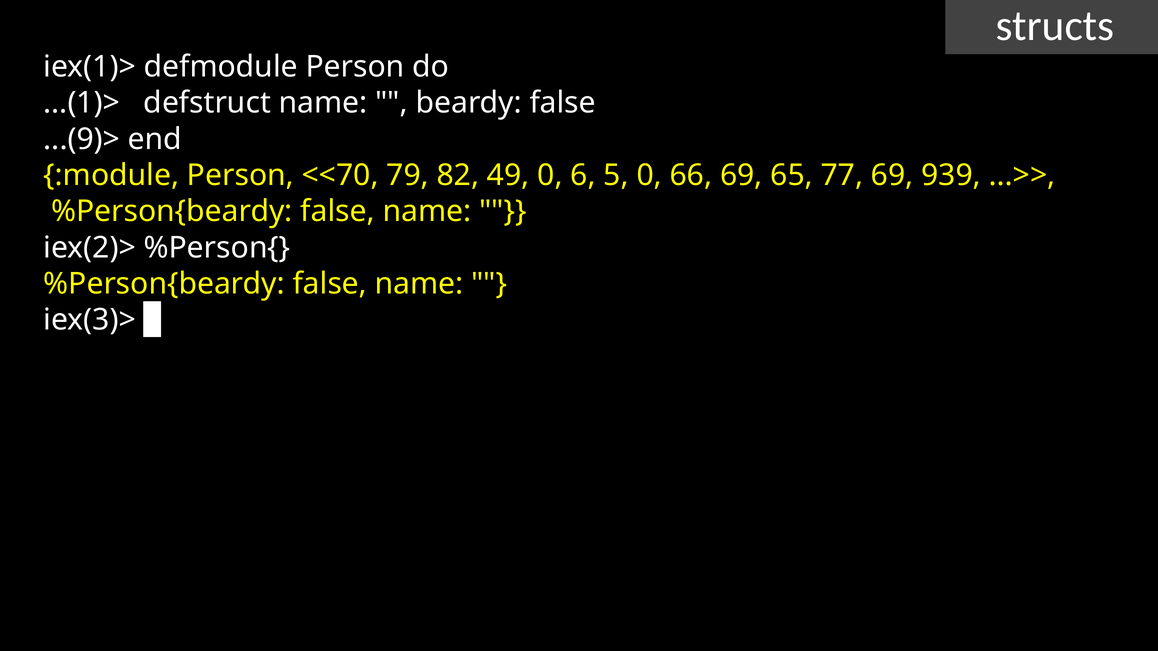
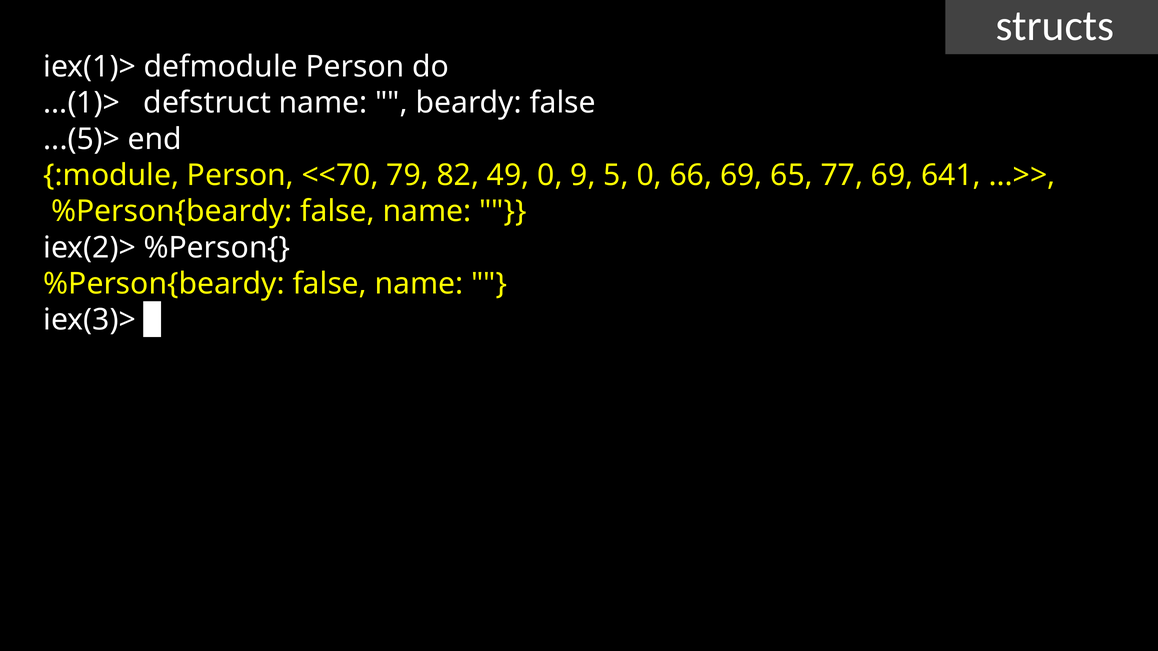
...(9)>: ...(9)> -> ...(5)>
6: 6 -> 9
939: 939 -> 641
